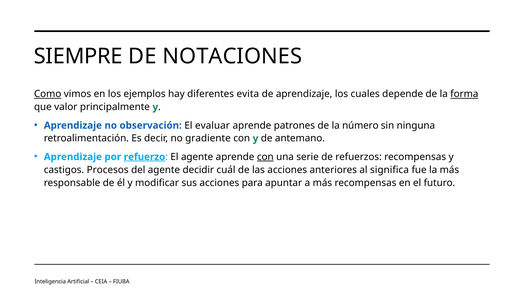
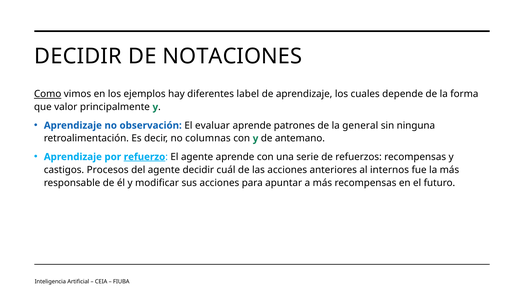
SIEMPRE at (78, 56): SIEMPRE -> DECIDIR
evita: evita -> label
forma underline: present -> none
número: número -> general
gradiente: gradiente -> columnas
con at (265, 157) underline: present -> none
significa: significa -> internos
